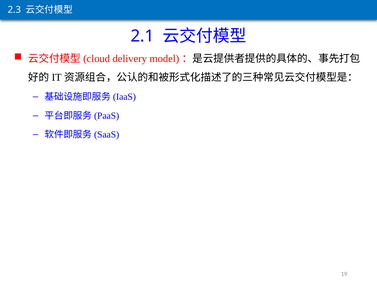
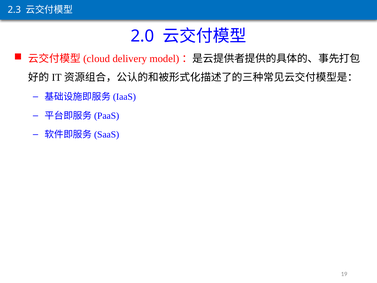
2.1: 2.1 -> 2.0
